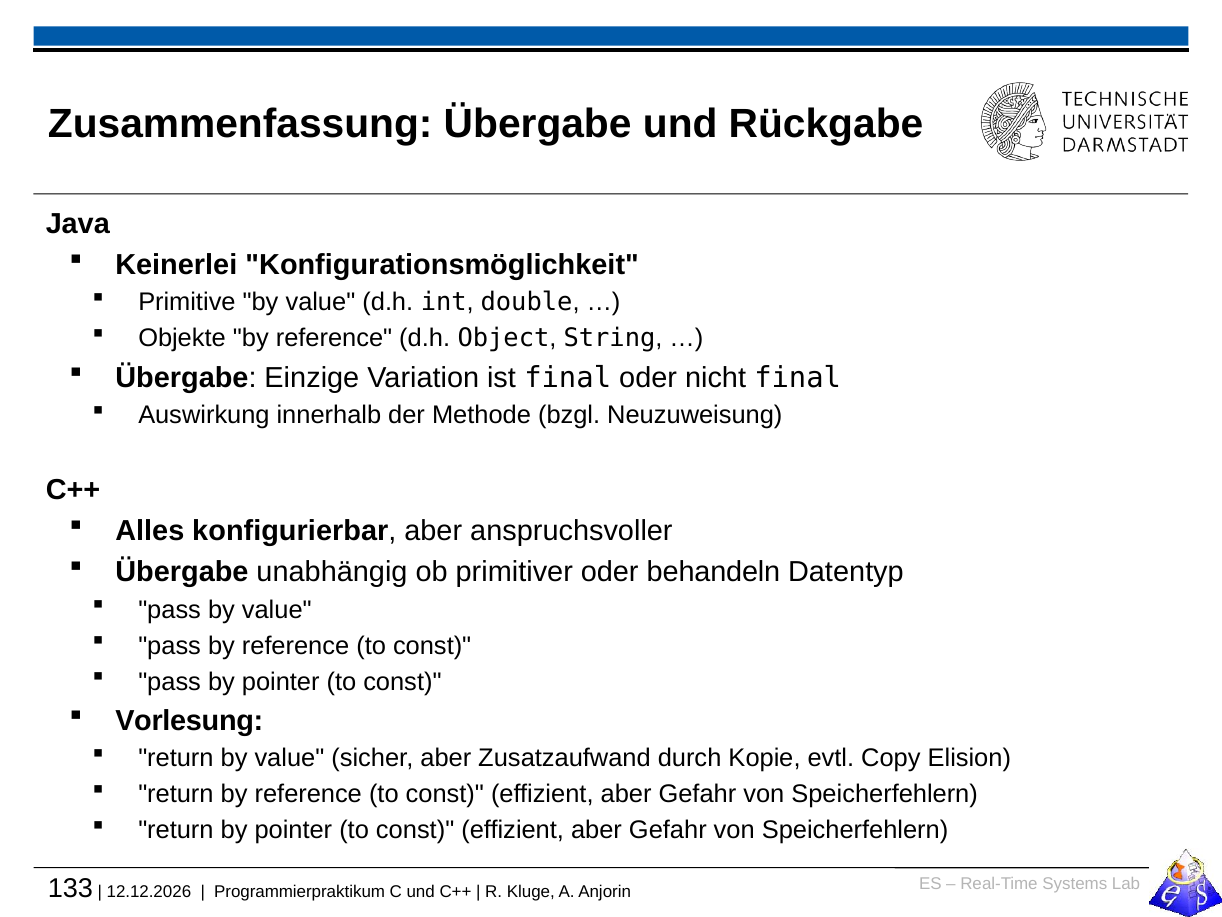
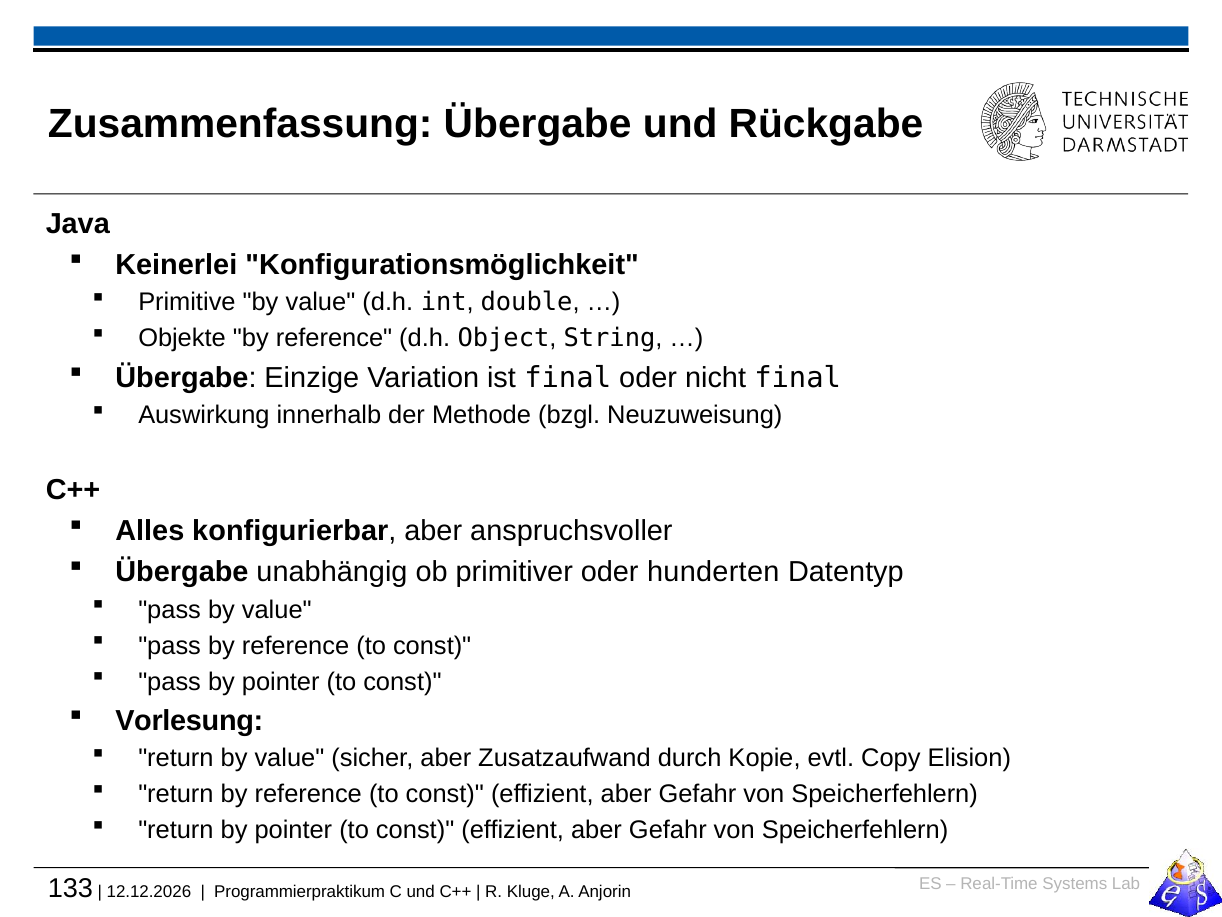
behandeln: behandeln -> hunderten
